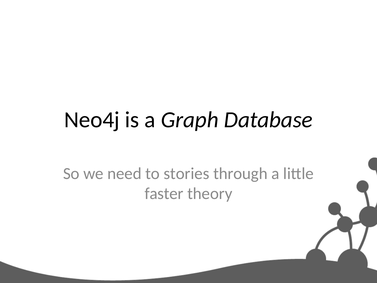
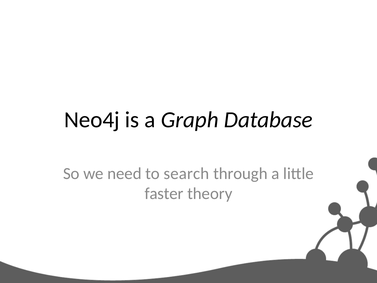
stories: stories -> search
